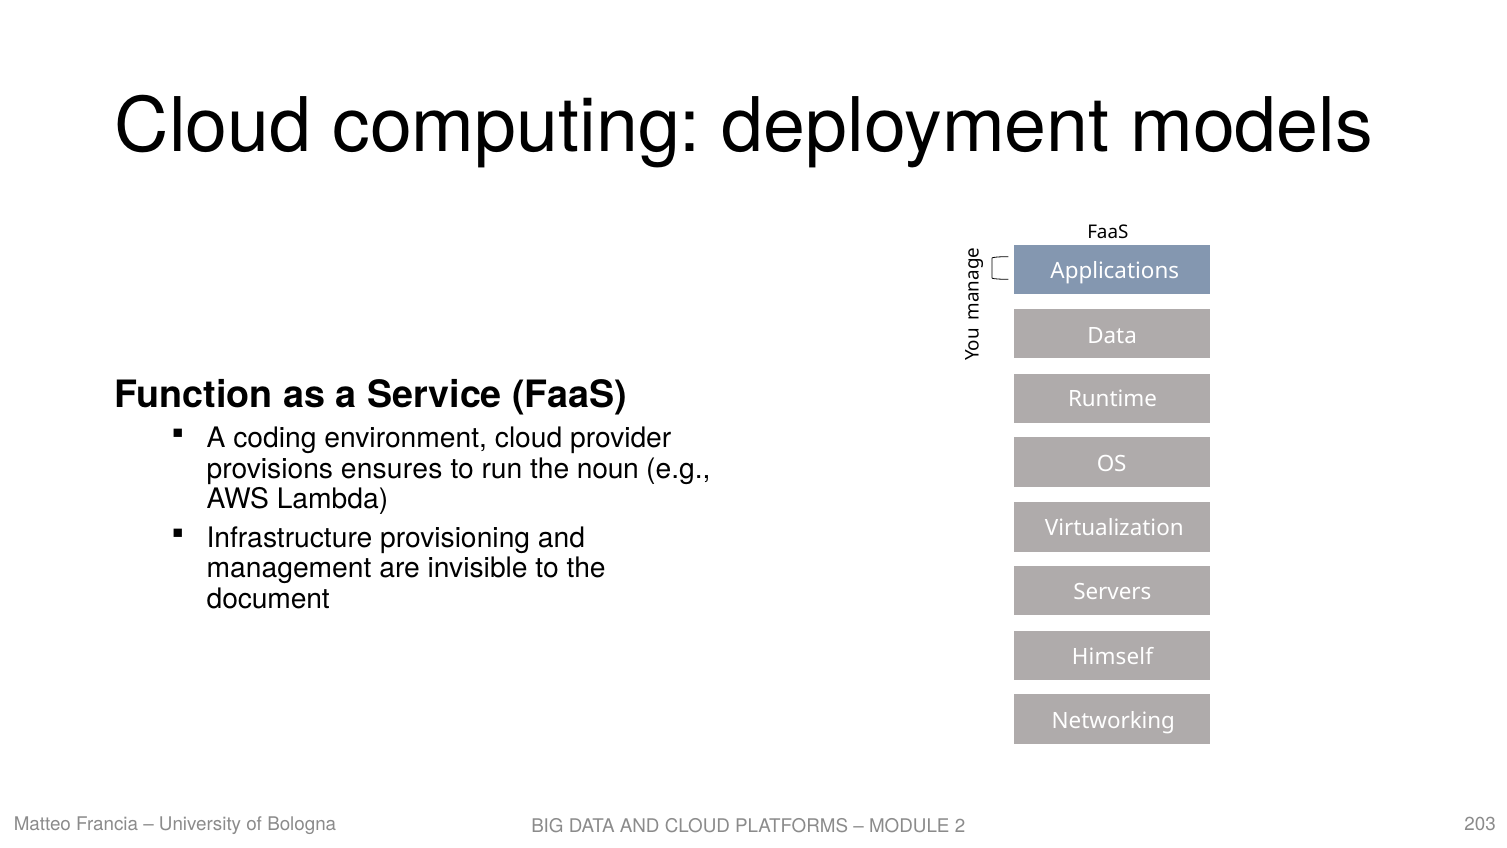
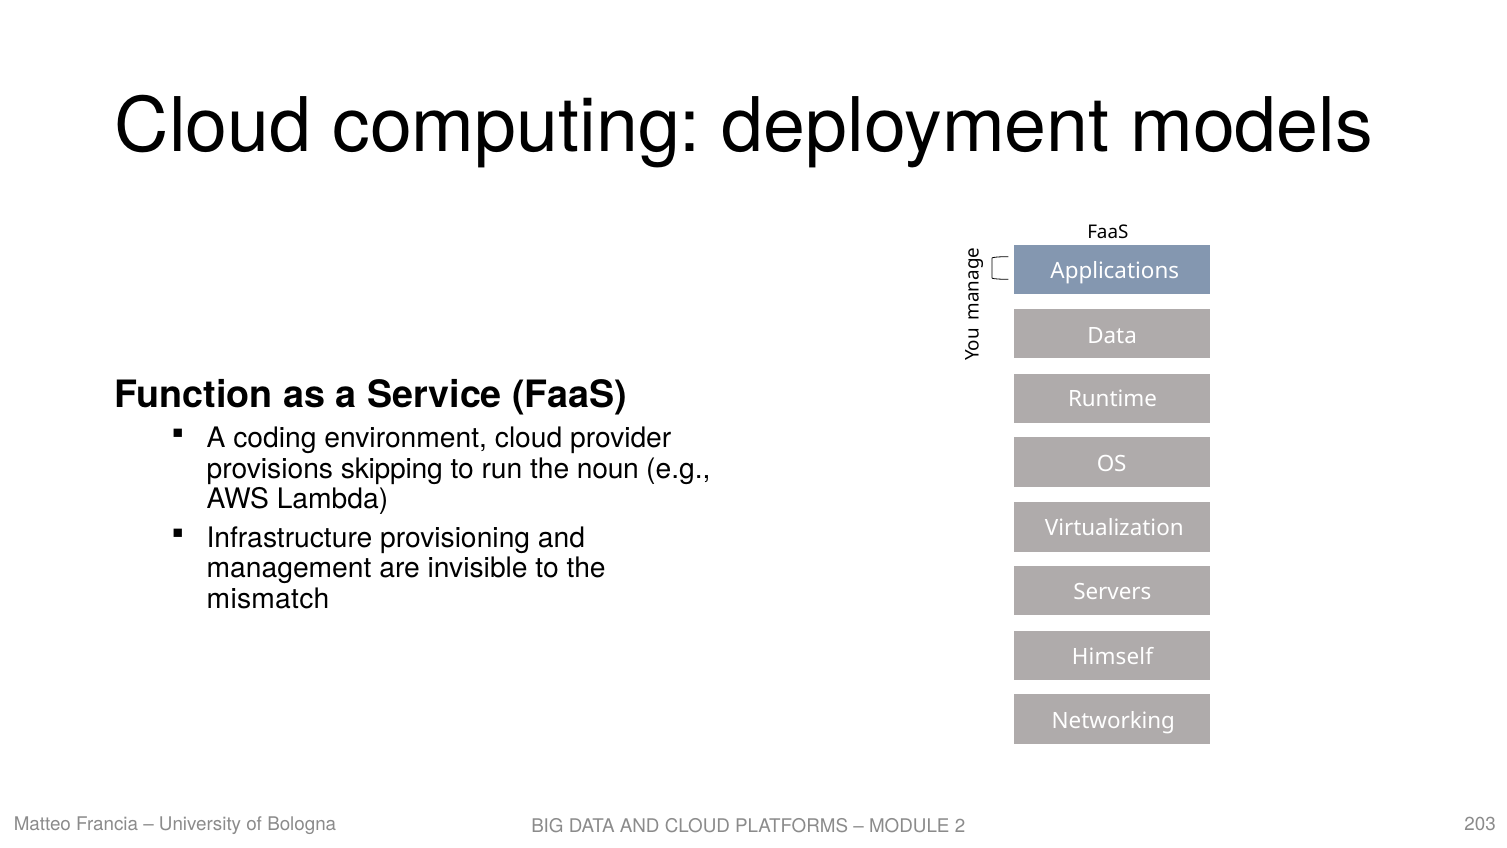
ensures: ensures -> skipping
document: document -> mismatch
